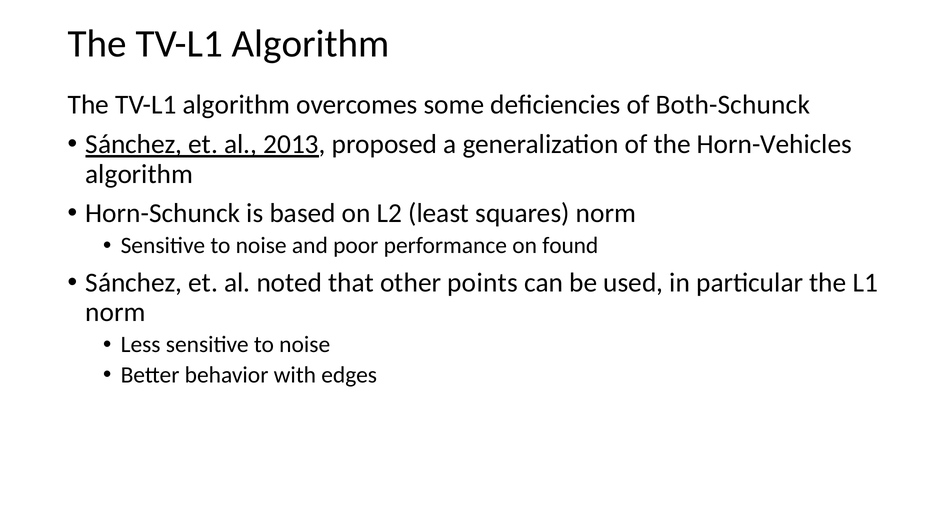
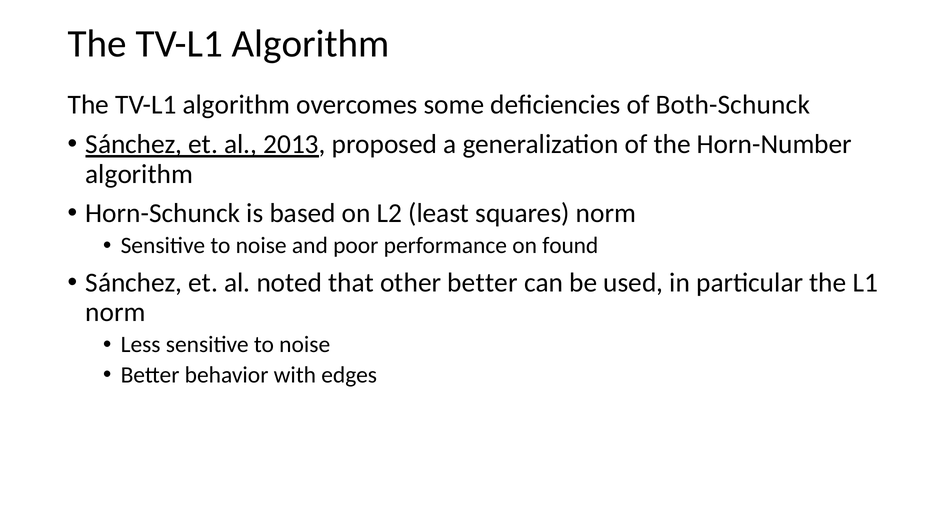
Horn-Vehicles: Horn-Vehicles -> Horn-Number
other points: points -> better
